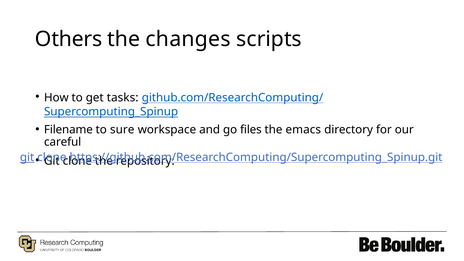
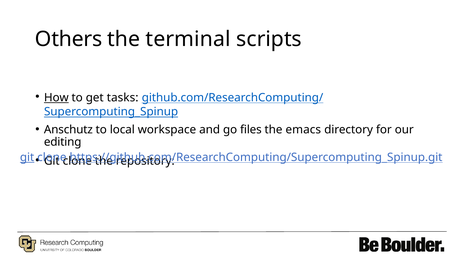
changes: changes -> terminal
How underline: none -> present
Filename: Filename -> Anschutz
sure: sure -> local
careful: careful -> editing
